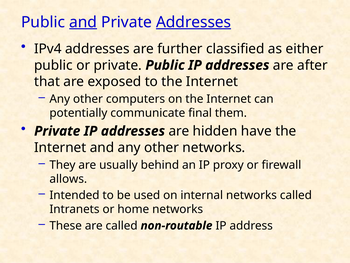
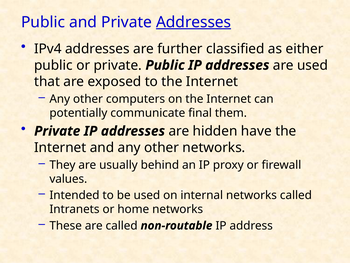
and at (83, 22) underline: present -> none
are after: after -> used
allows: allows -> values
